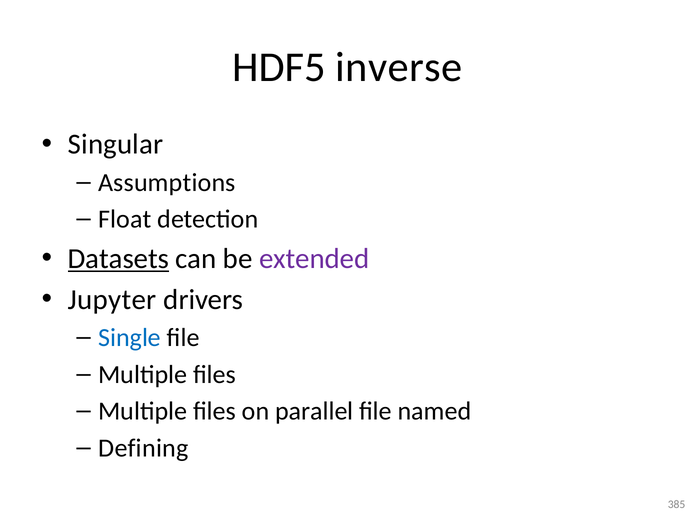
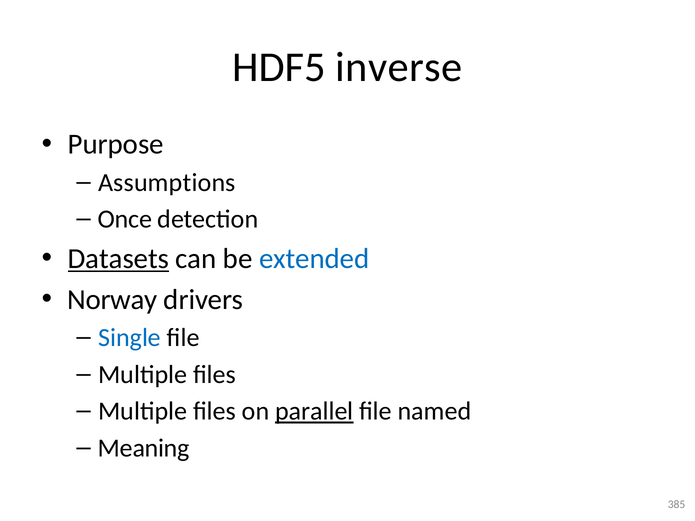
Singular: Singular -> Purpose
Float: Float -> Once
extended colour: purple -> blue
Jupyter: Jupyter -> Norway
parallel underline: none -> present
Defining: Defining -> Meaning
